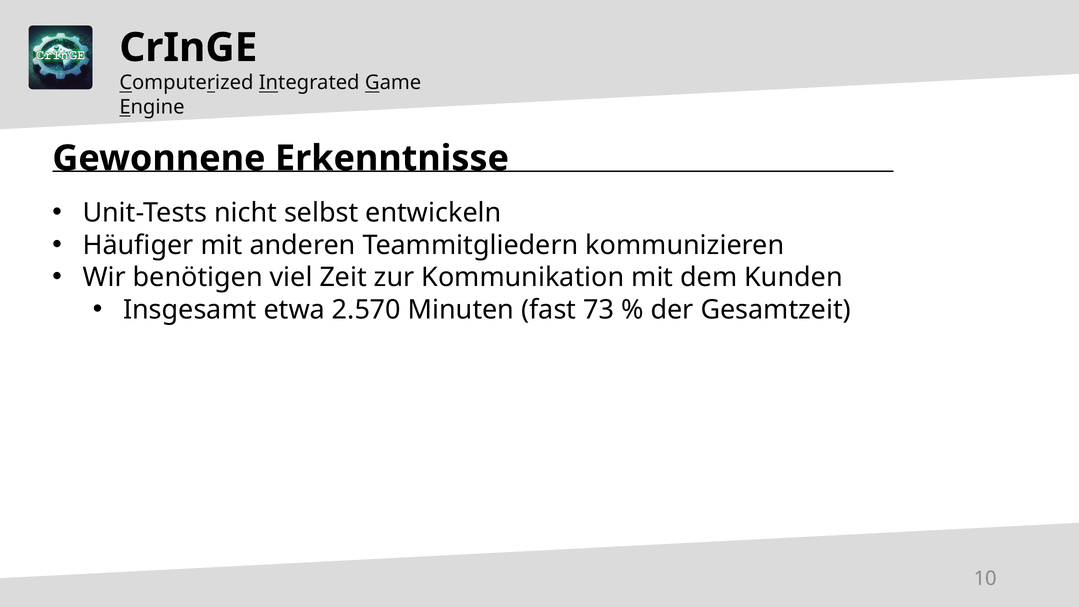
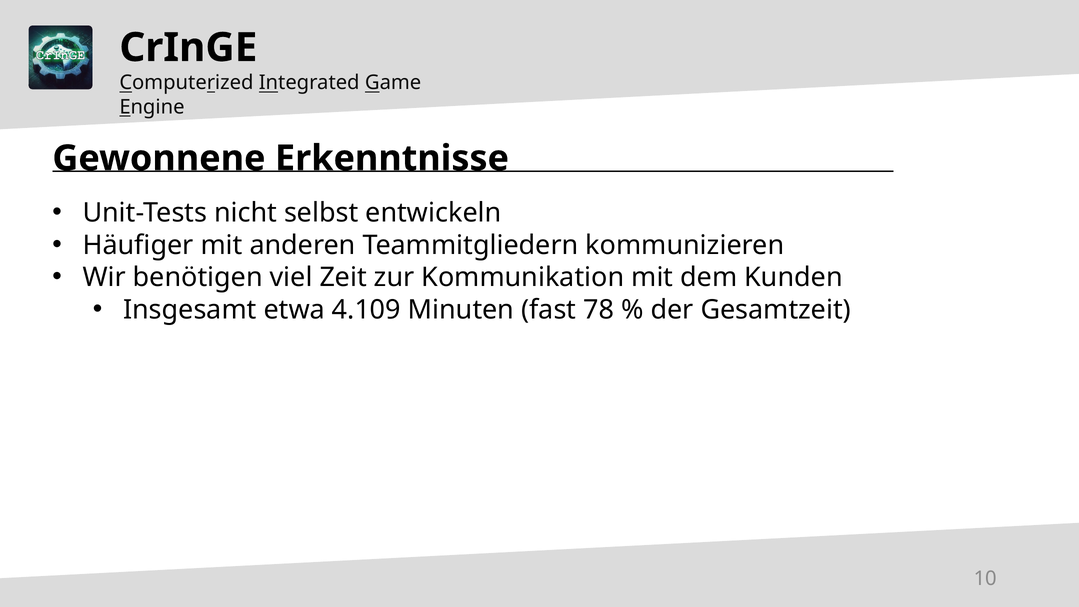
2.570: 2.570 -> 4.109
73: 73 -> 78
